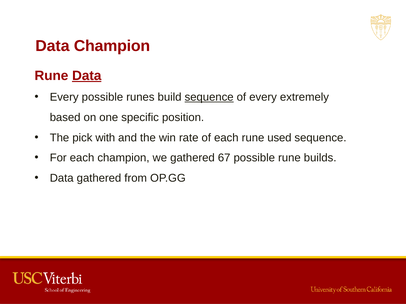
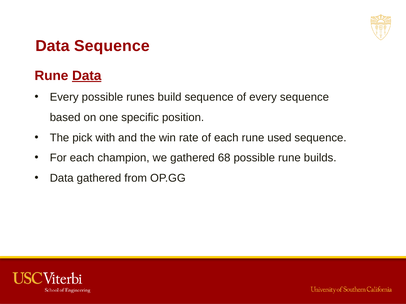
Data Champion: Champion -> Sequence
sequence at (209, 97) underline: present -> none
every extremely: extremely -> sequence
67: 67 -> 68
